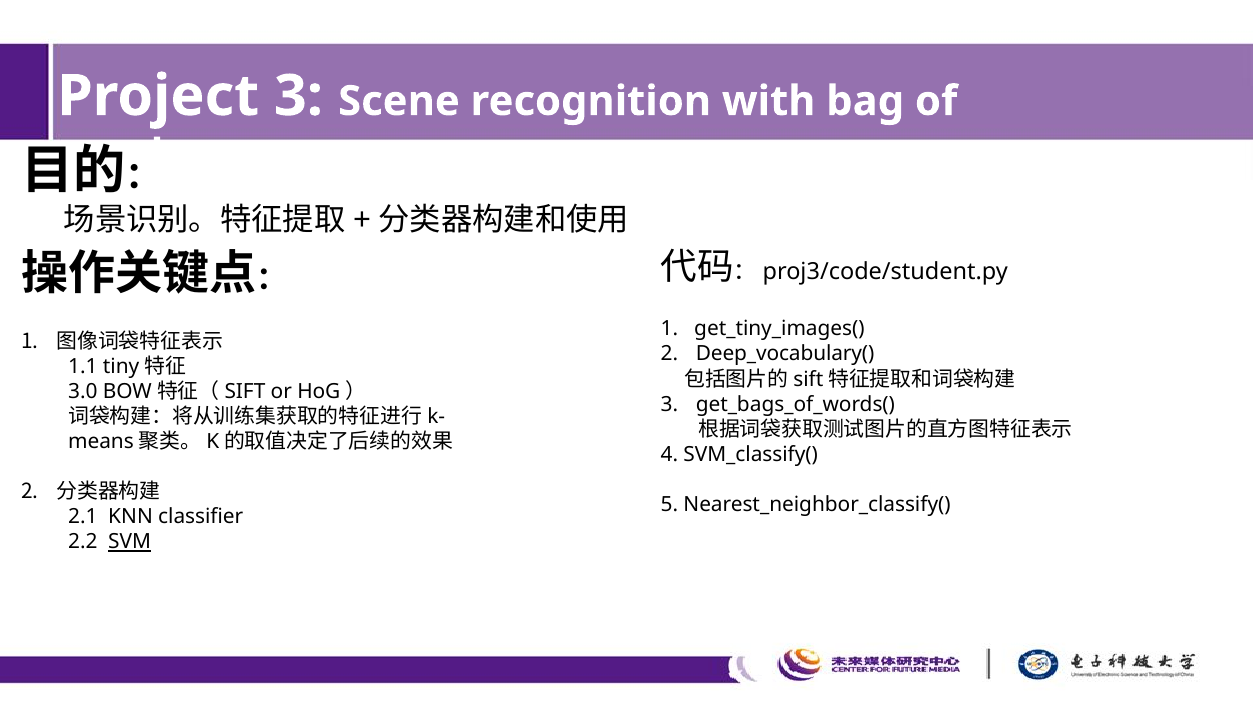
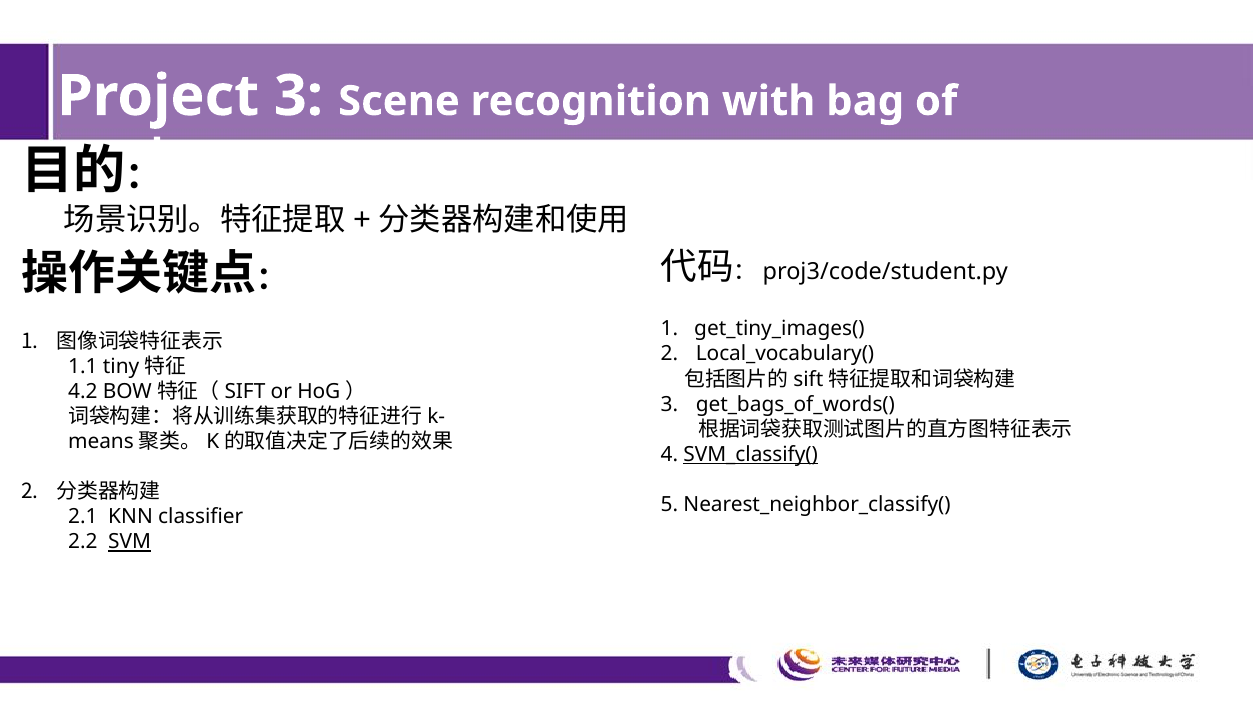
Deep_vocabulary(: Deep_vocabulary( -> Local_vocabulary(
3.0: 3.0 -> 4.2
SVM_classify( underline: none -> present
